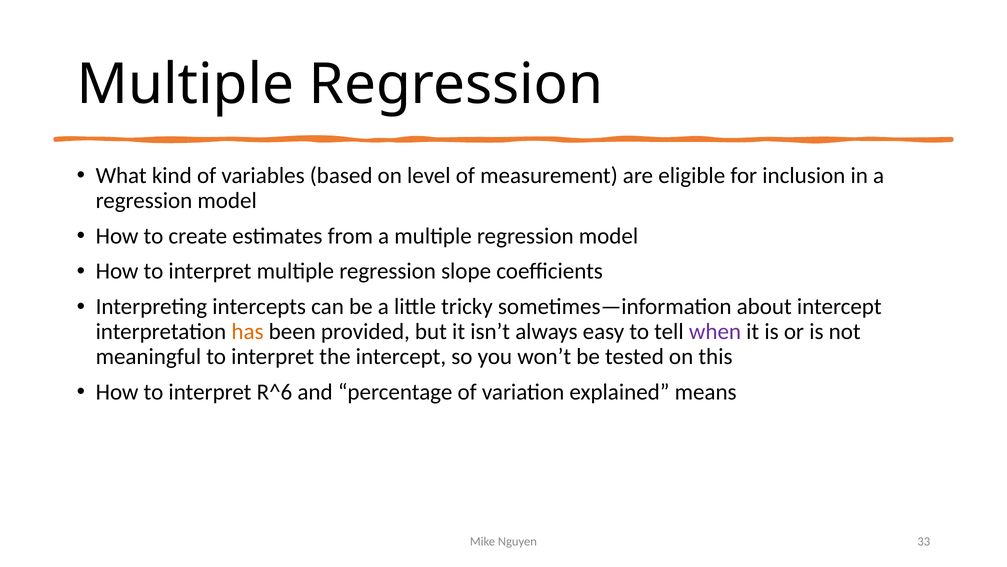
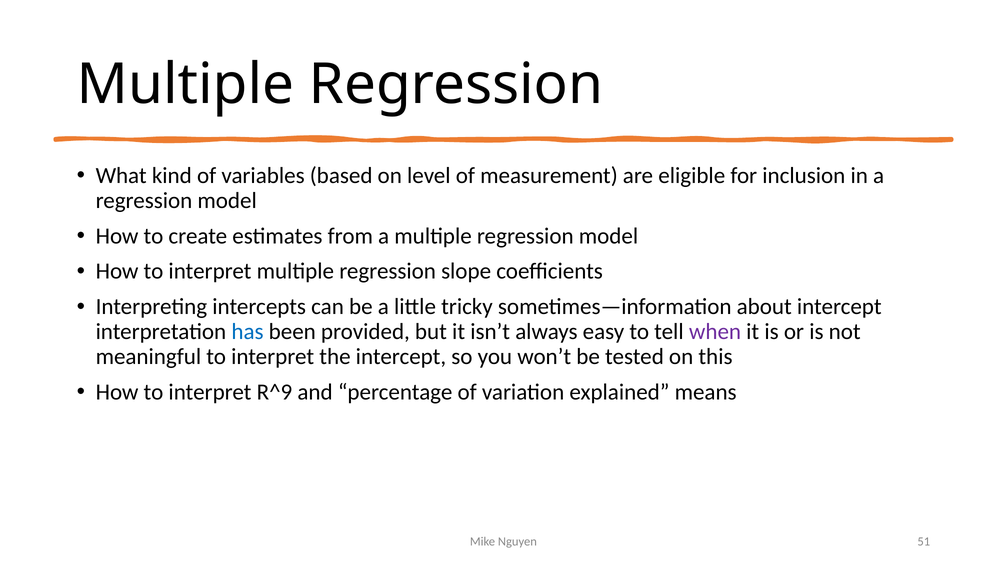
has colour: orange -> blue
R^6: R^6 -> R^9
33: 33 -> 51
